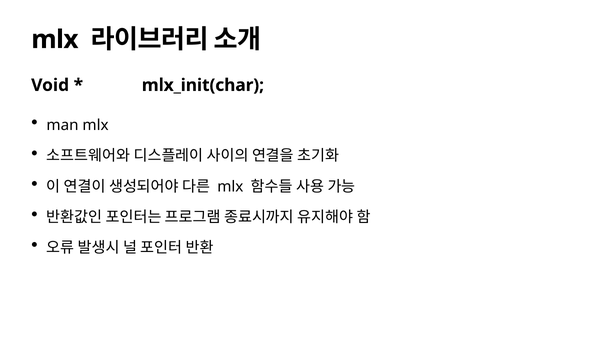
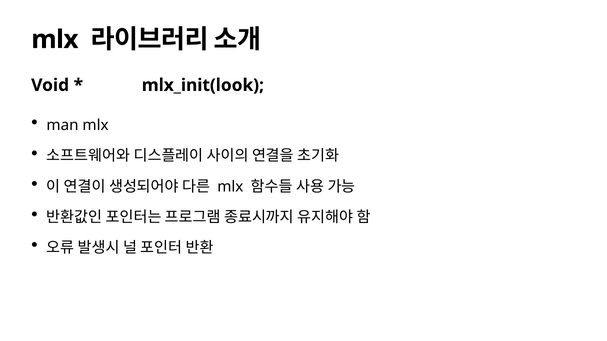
mlx_init(char: mlx_init(char -> mlx_init(look
